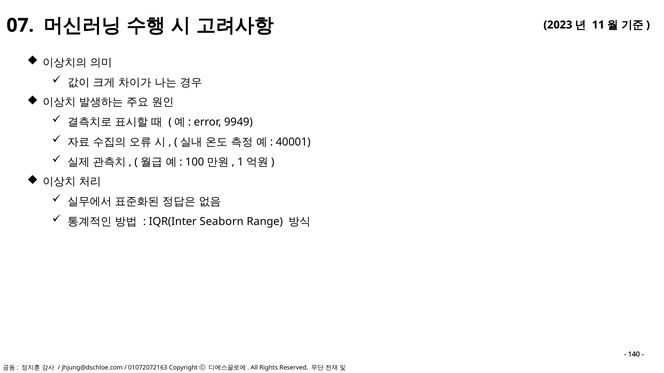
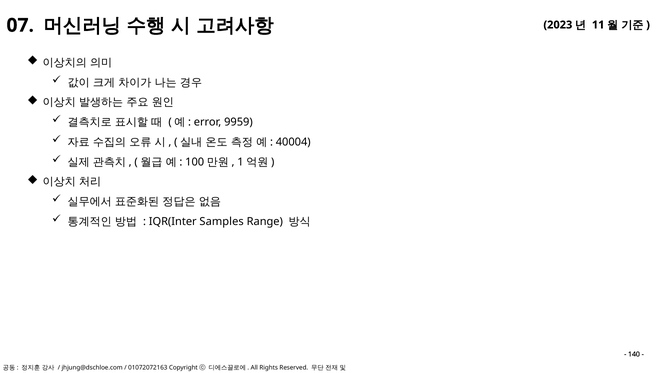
9949: 9949 -> 9959
40001: 40001 -> 40004
Seaborn: Seaborn -> Samples
